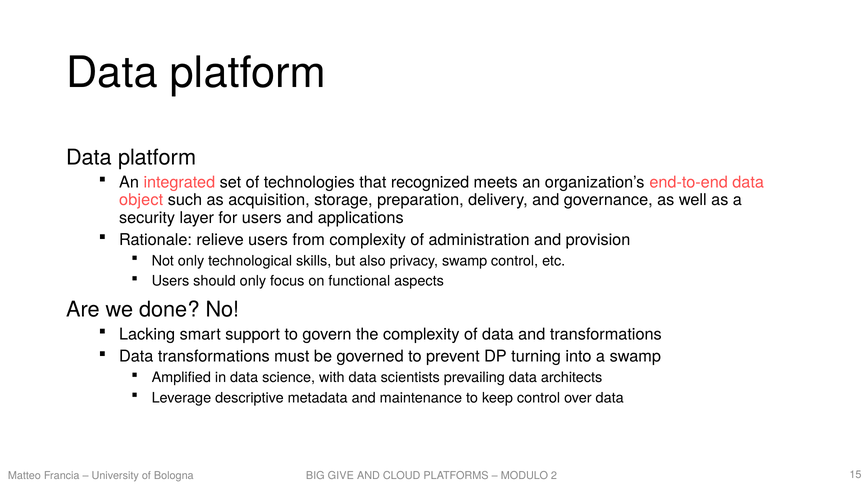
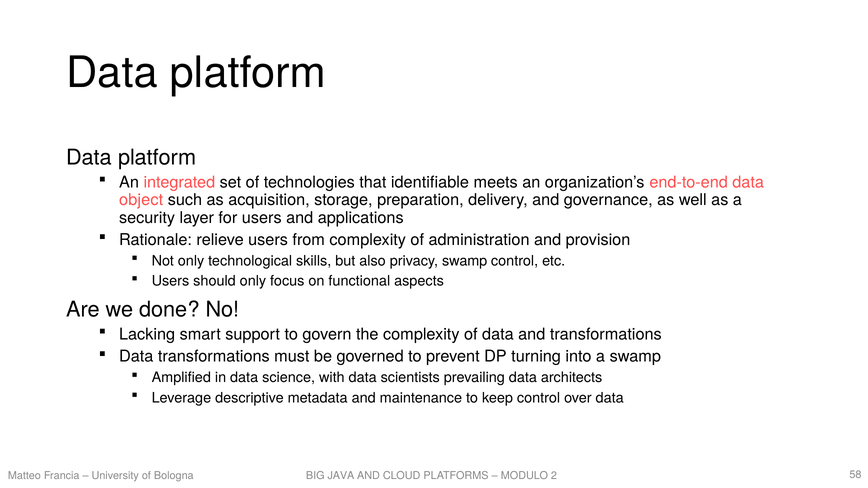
recognized: recognized -> identifiable
GIVE: GIVE -> JAVA
15: 15 -> 58
